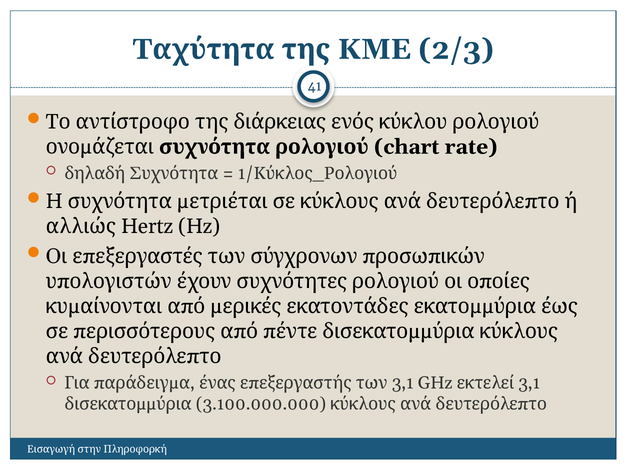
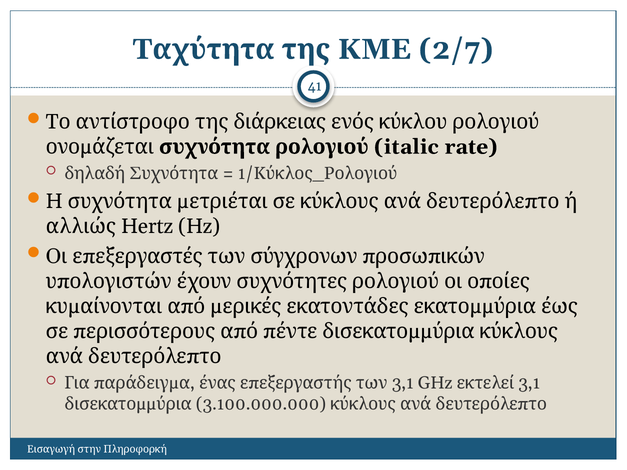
2/3: 2/3 -> 2/7
chart: chart -> italic
